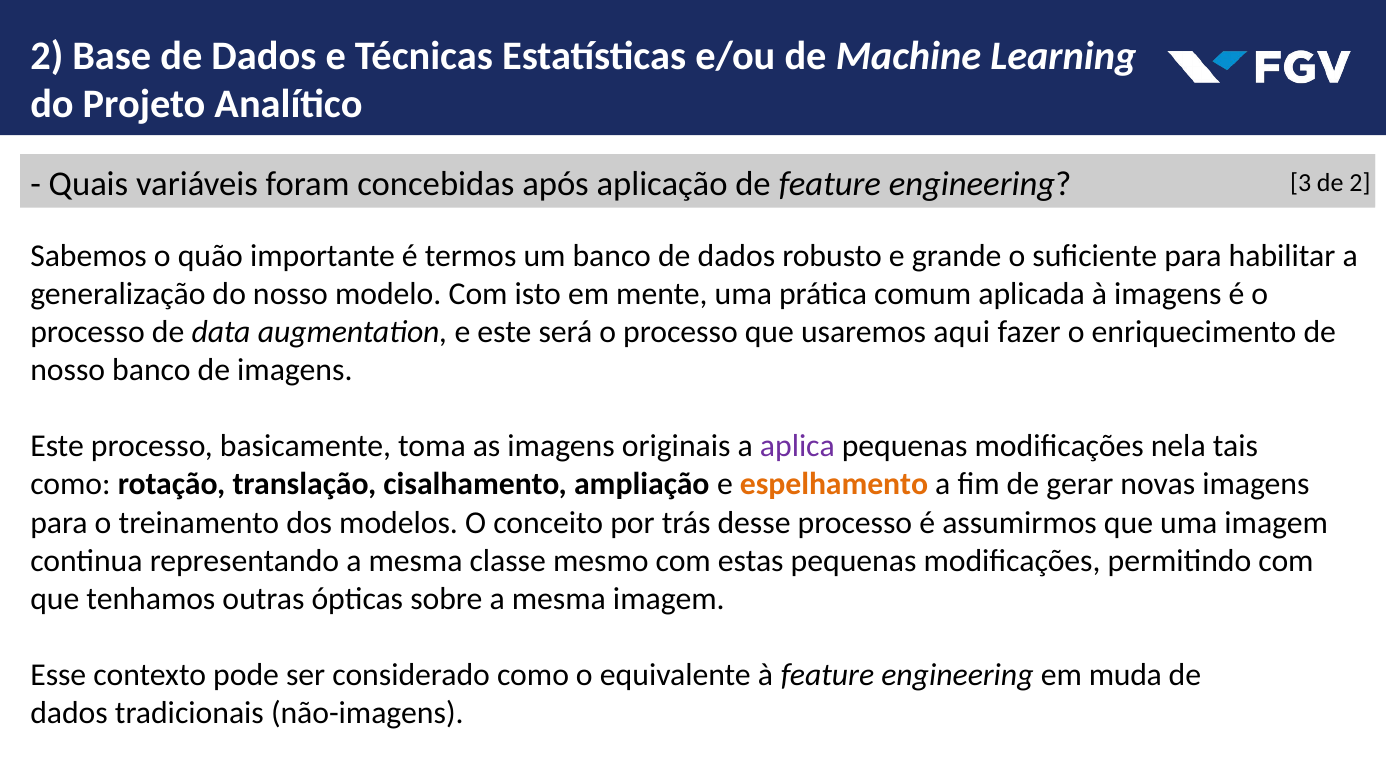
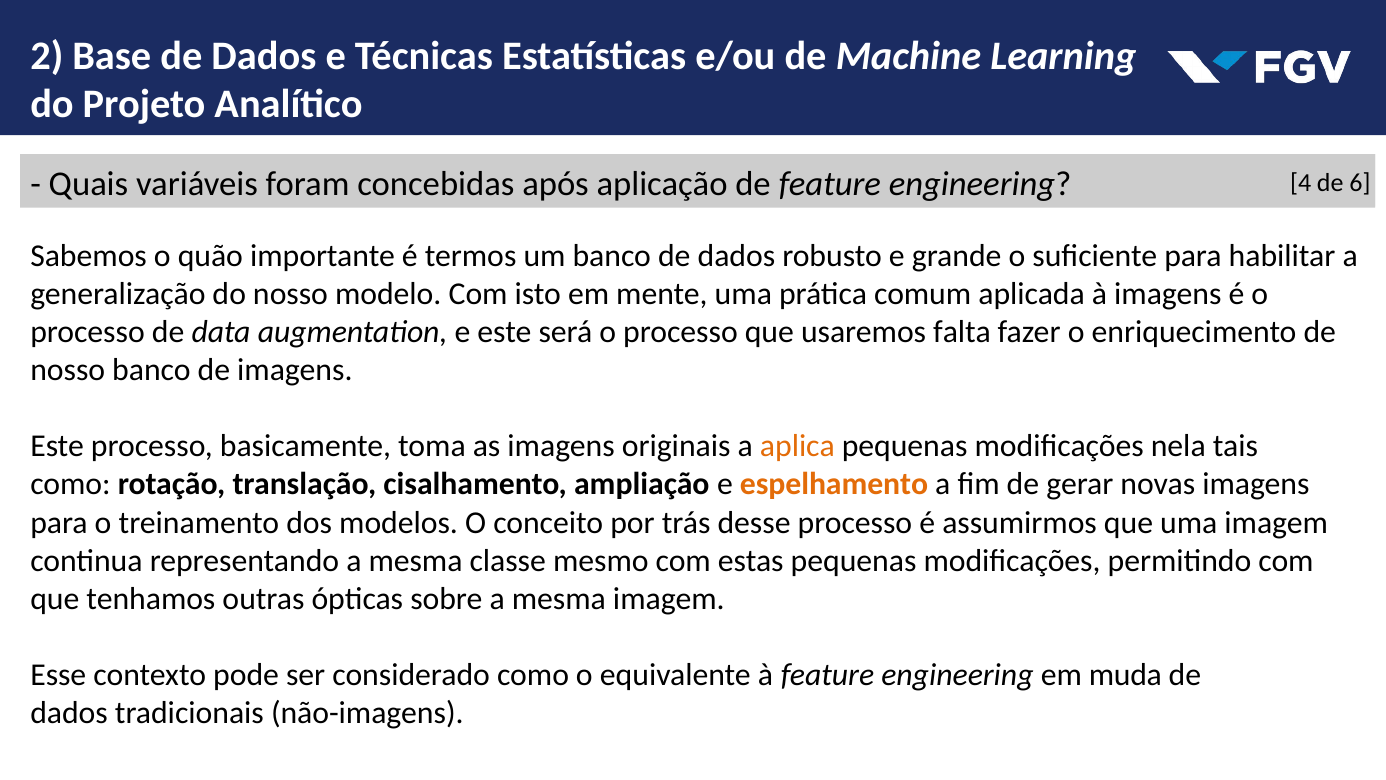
3: 3 -> 4
de 2: 2 -> 6
aqui: aqui -> falta
aplica colour: purple -> orange
